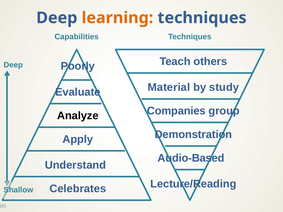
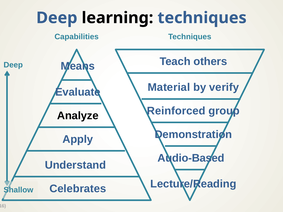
learning colour: orange -> black
Poorly: Poorly -> Means
study: study -> verify
Companies: Companies -> Reinforced
